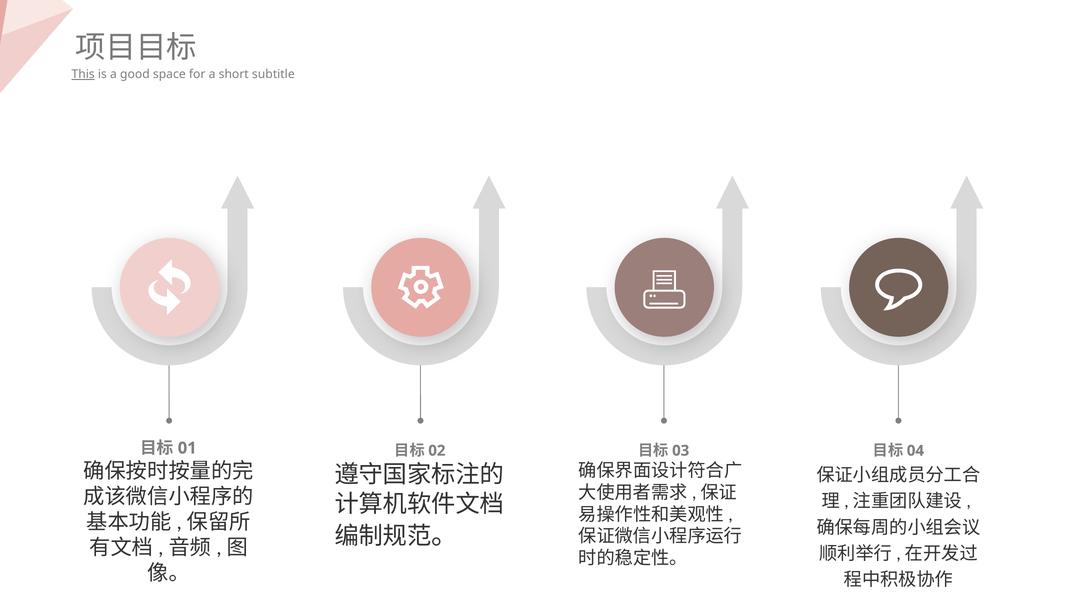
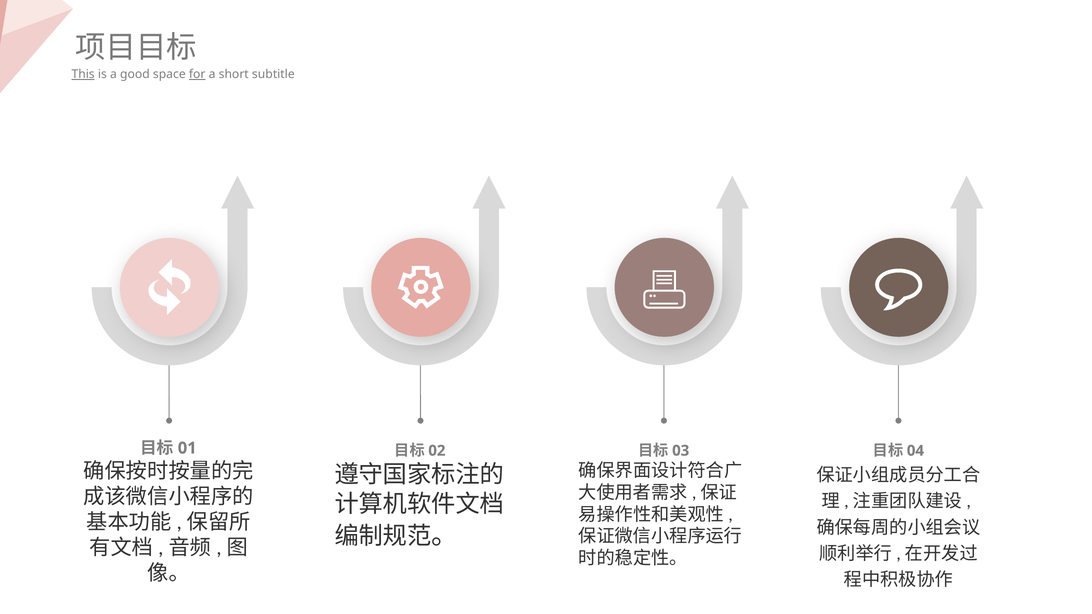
for underline: none -> present
